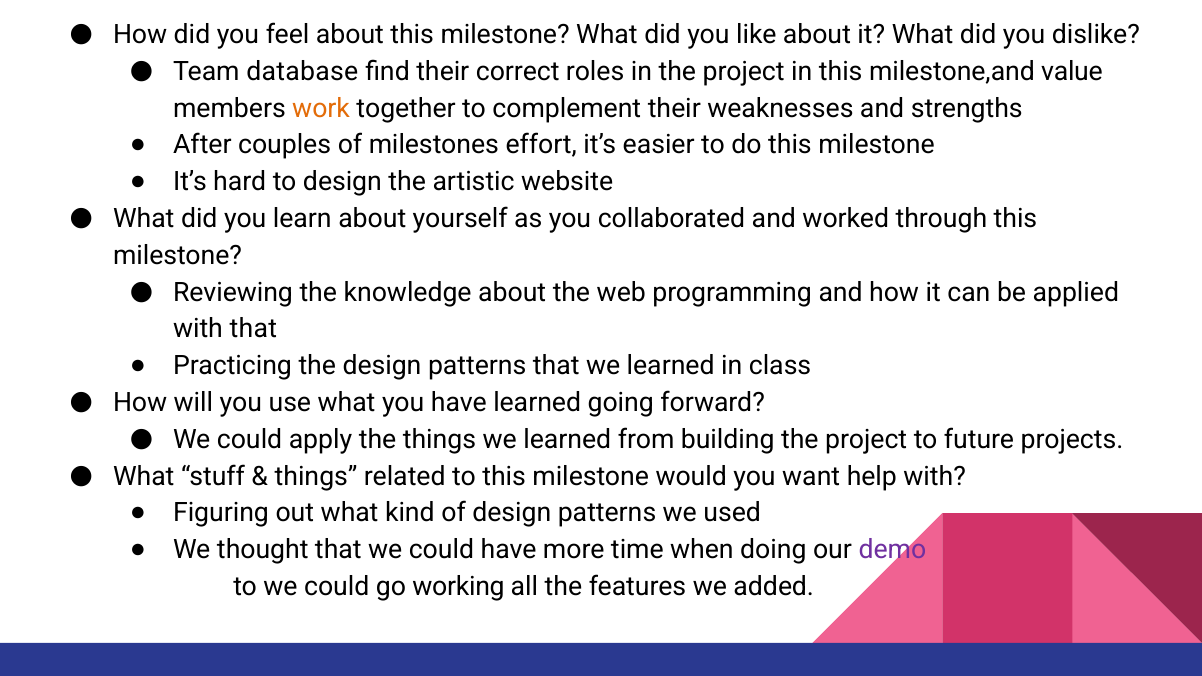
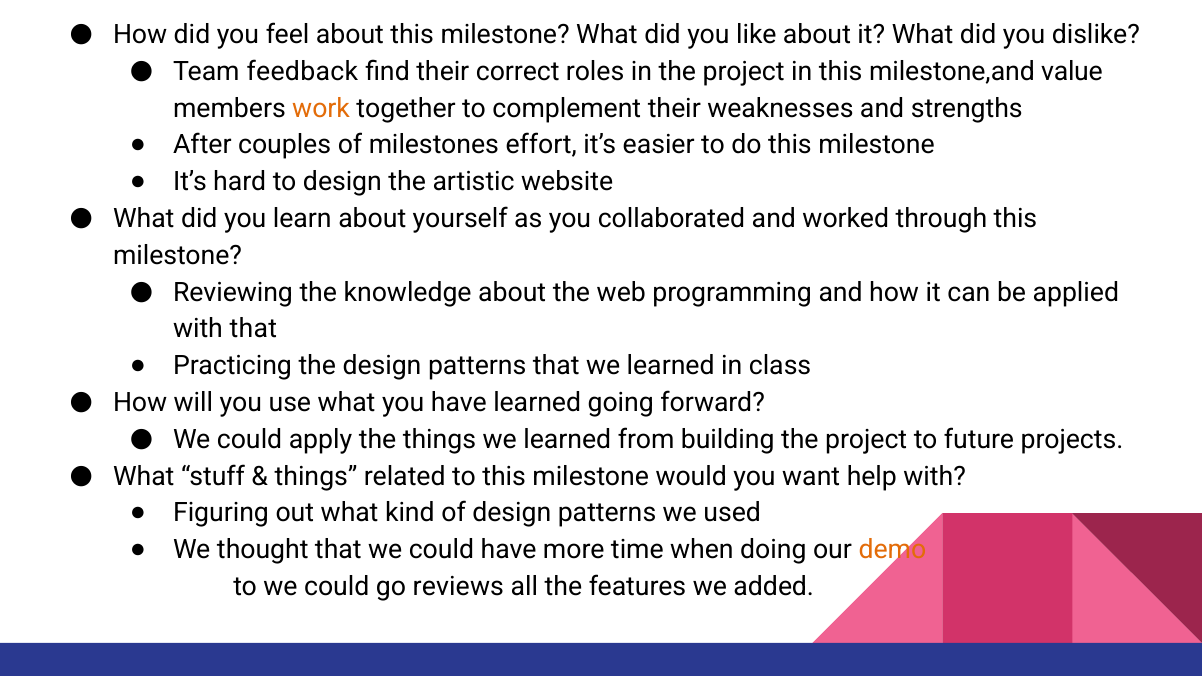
database: database -> feedback
demo colour: purple -> orange
working: working -> reviews
